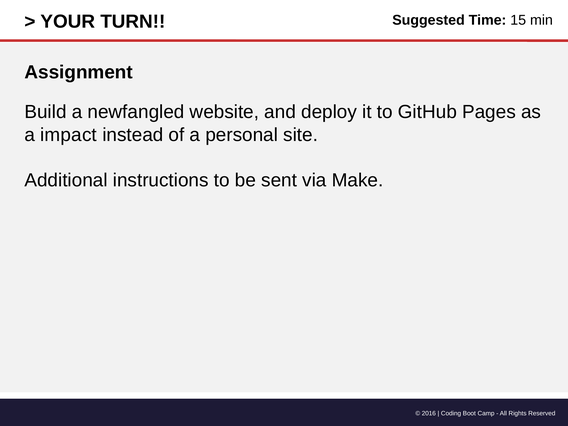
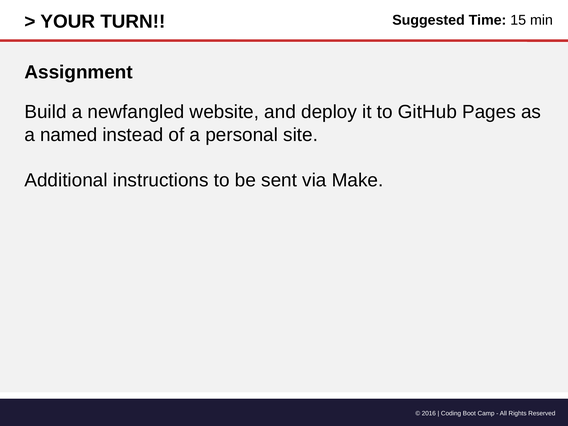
impact: impact -> named
